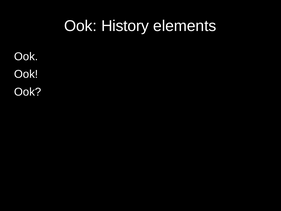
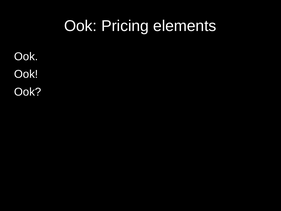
History: History -> Pricing
